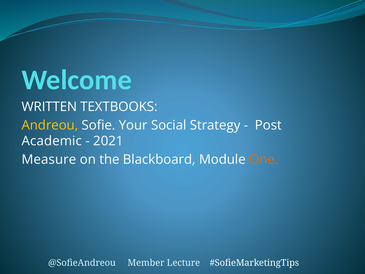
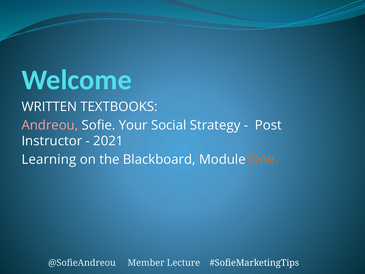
Andreou colour: yellow -> pink
Academic: Academic -> Instructor
Measure: Measure -> Learning
